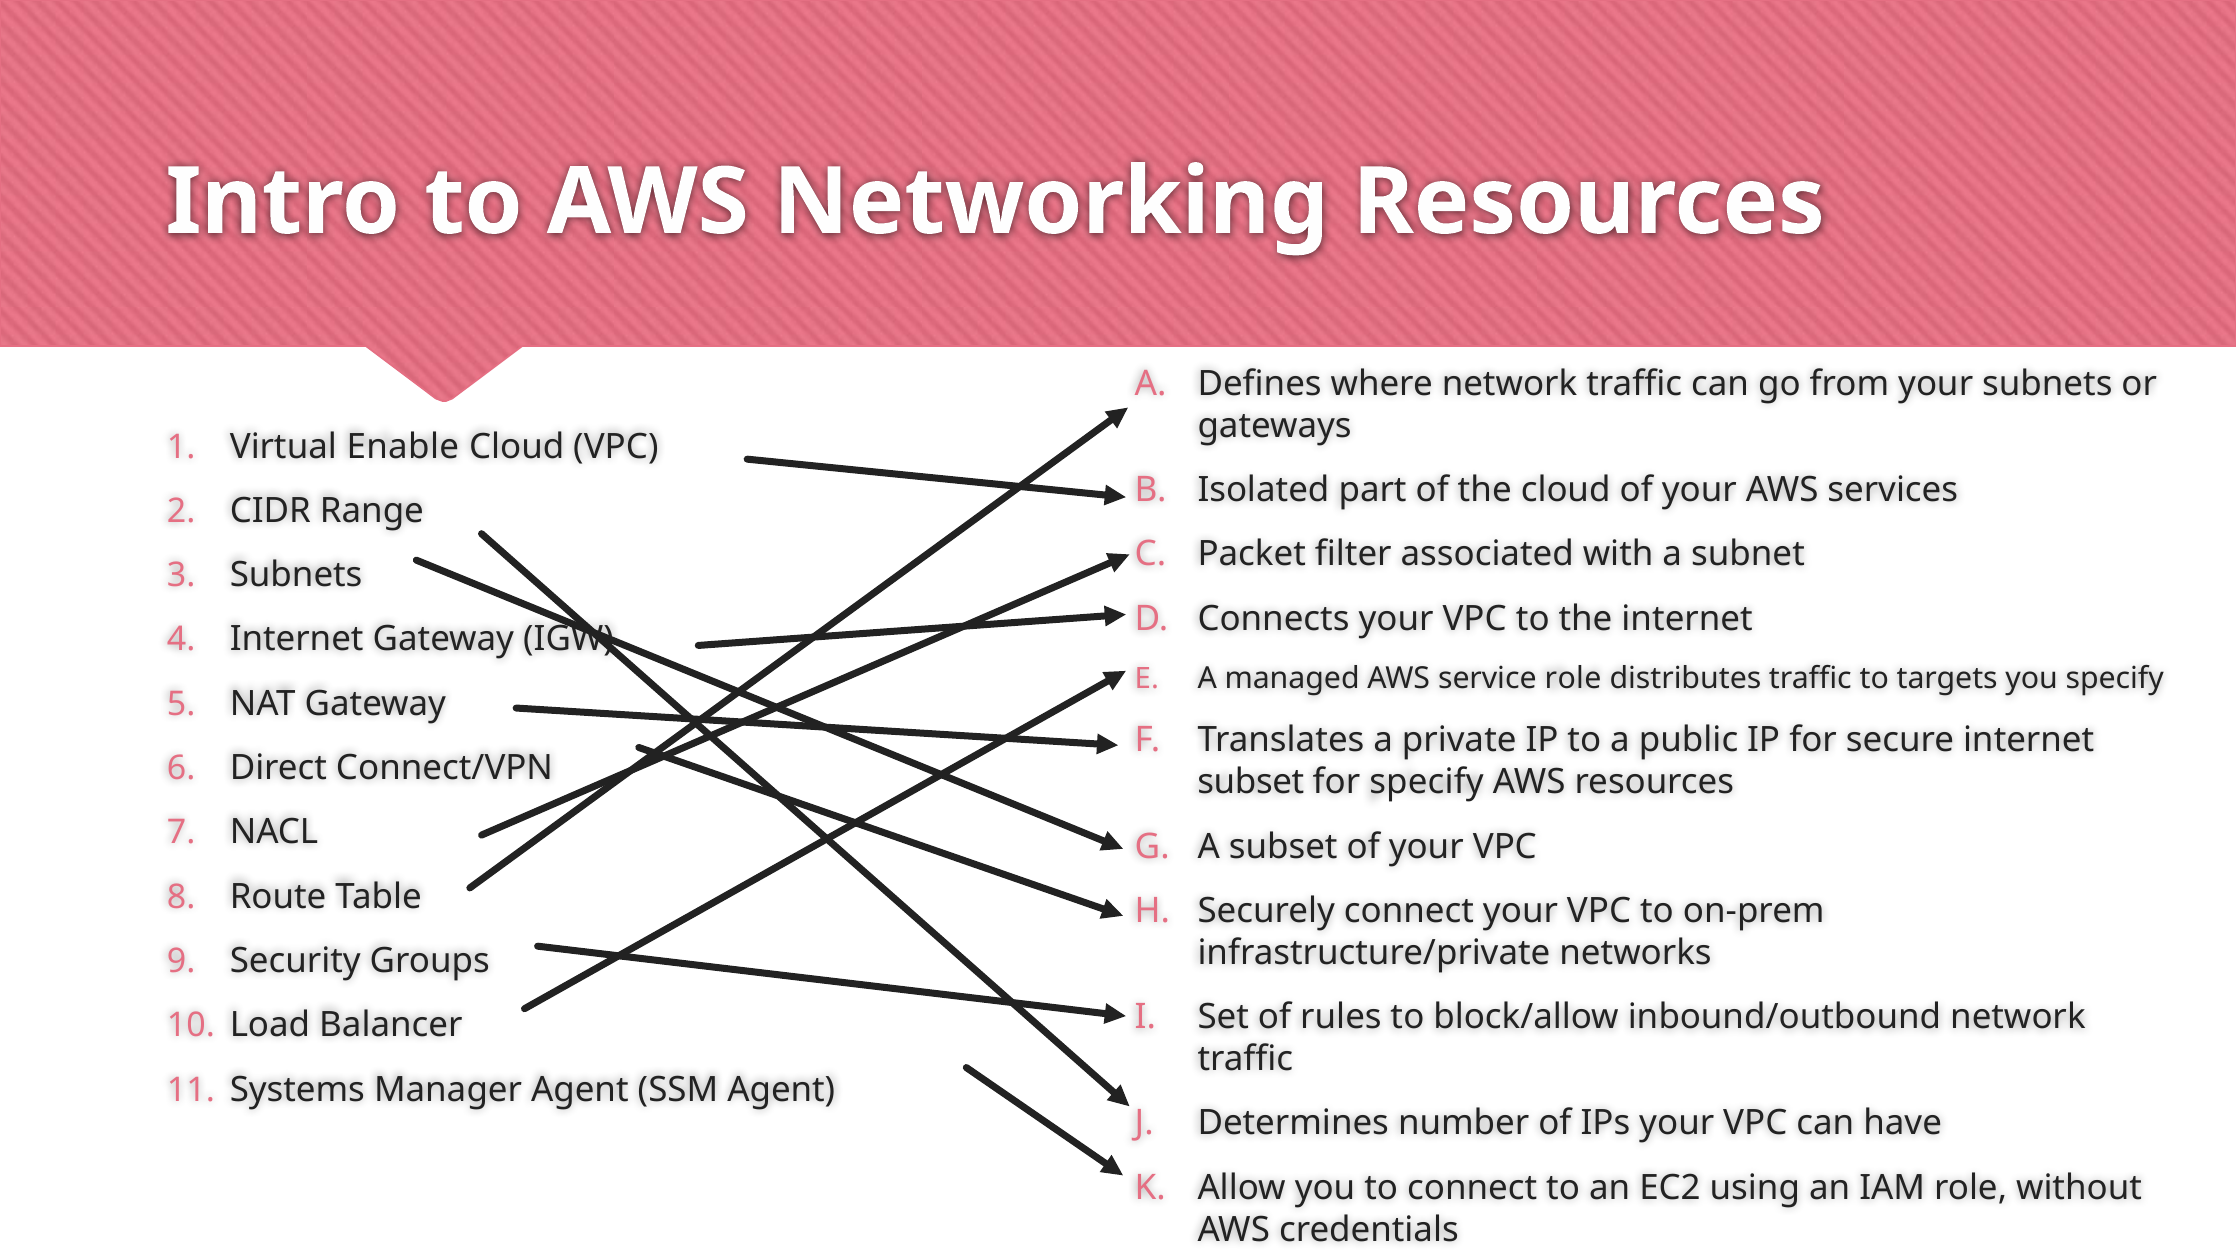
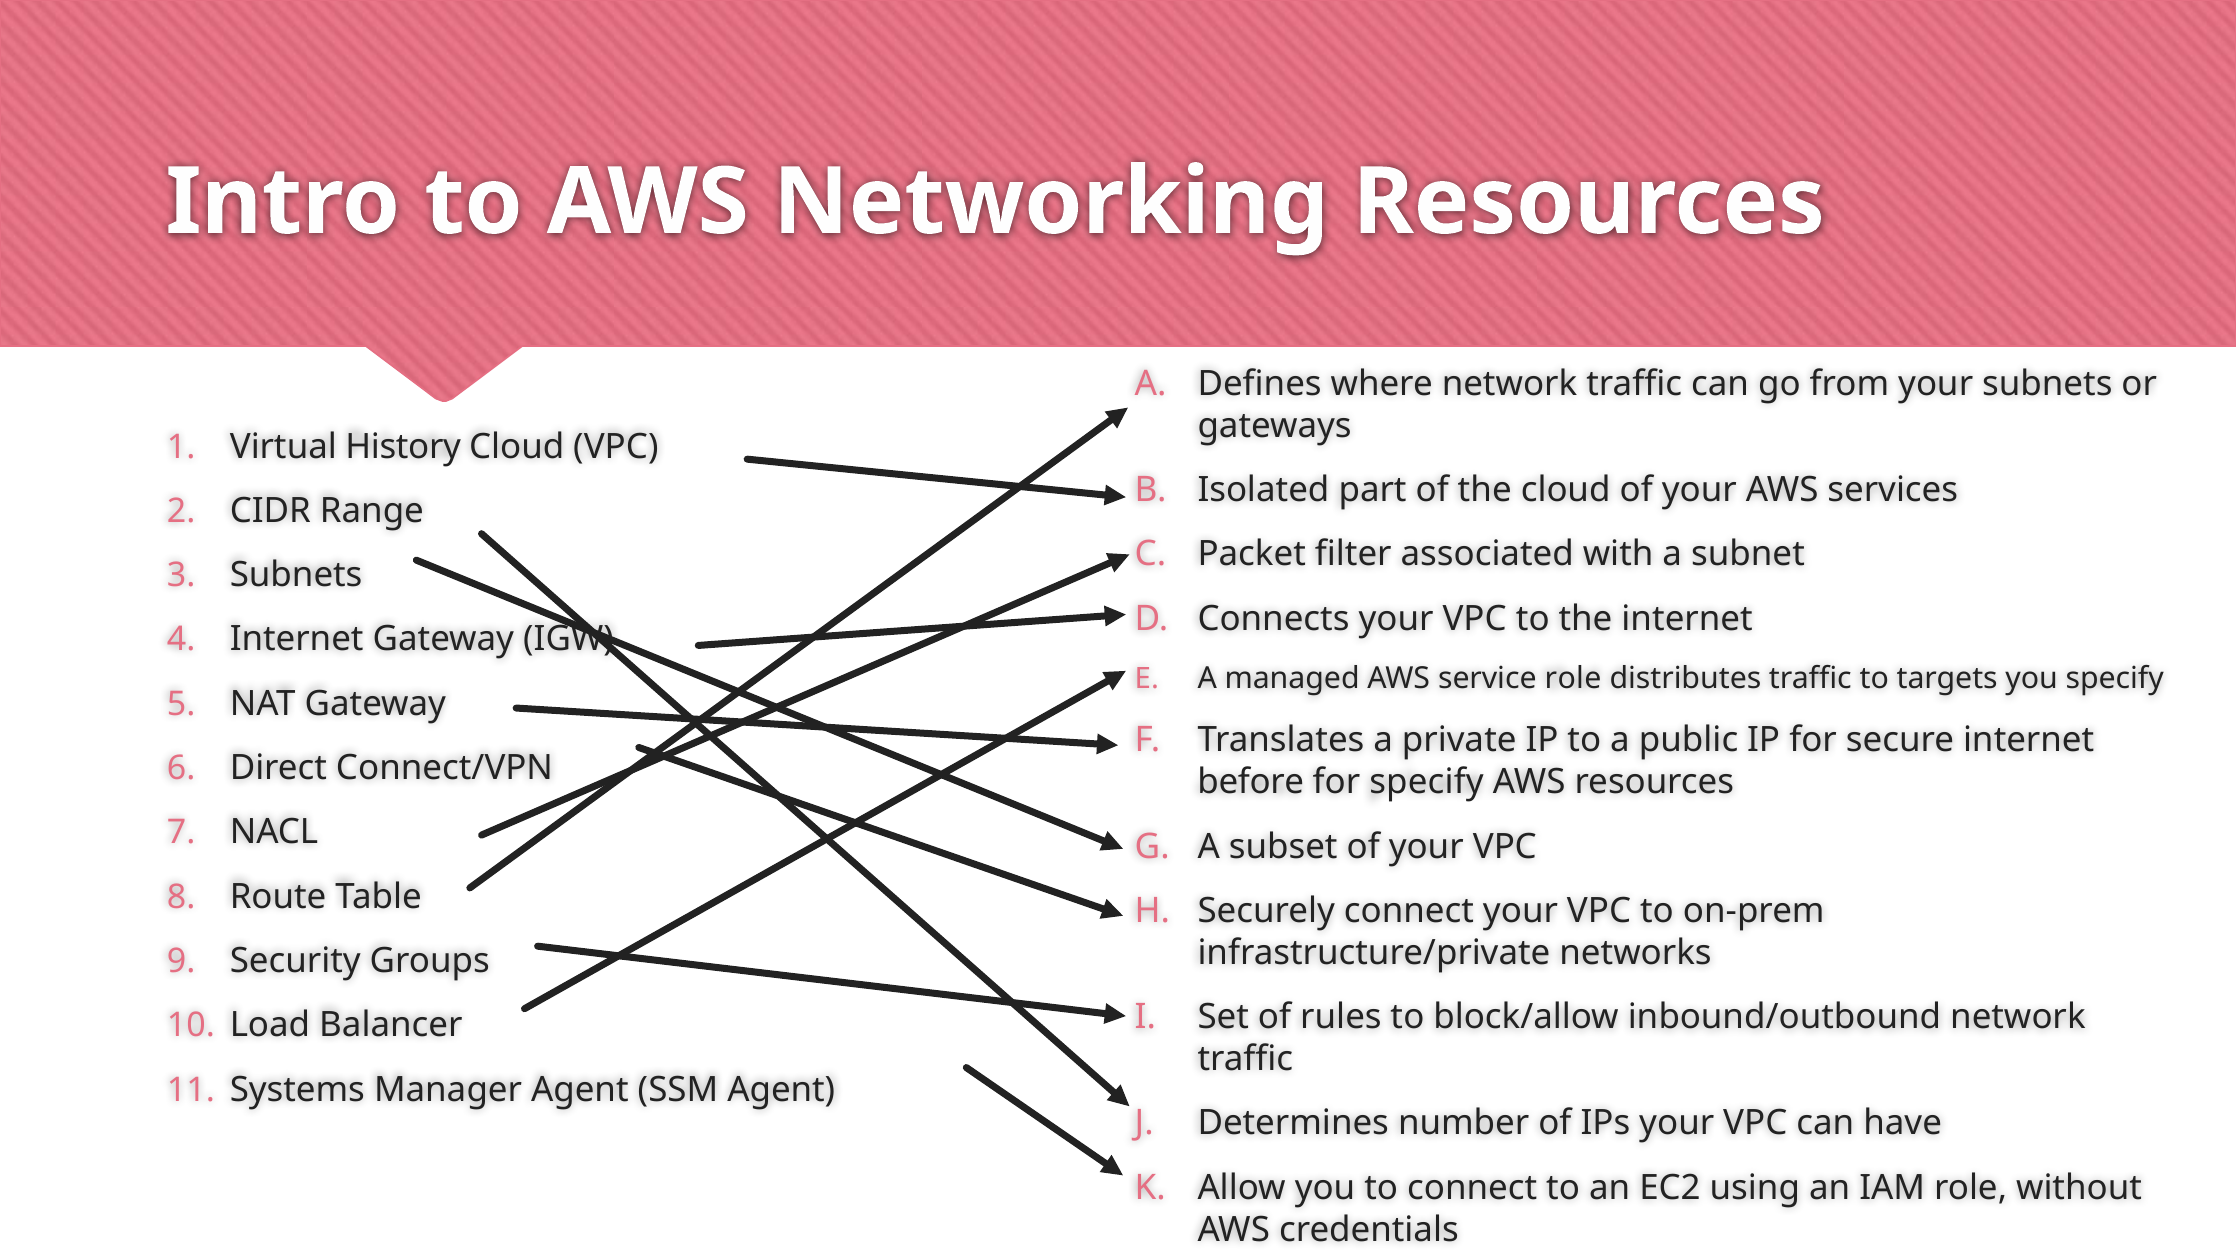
Enable: Enable -> History
subset at (1251, 782): subset -> before
